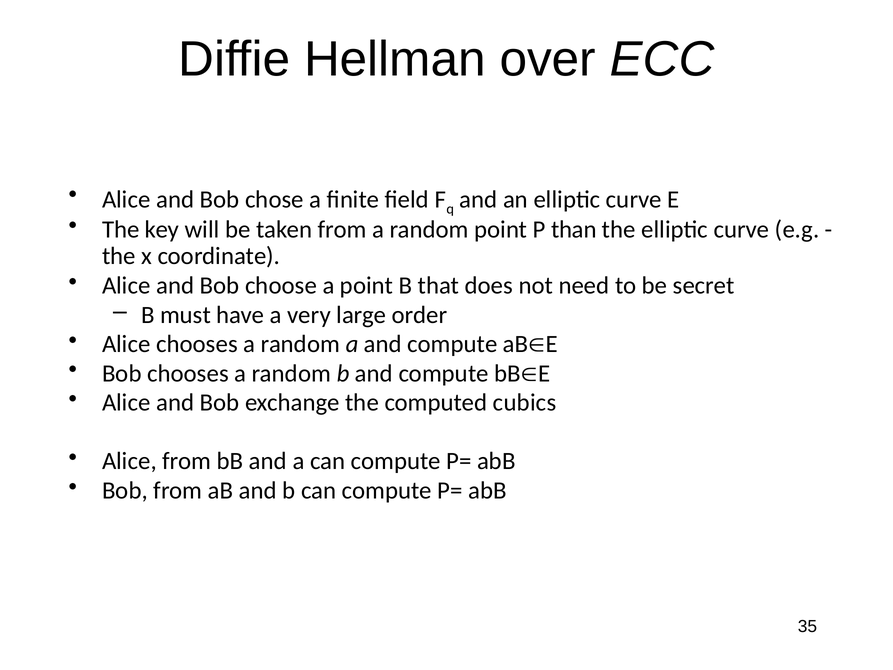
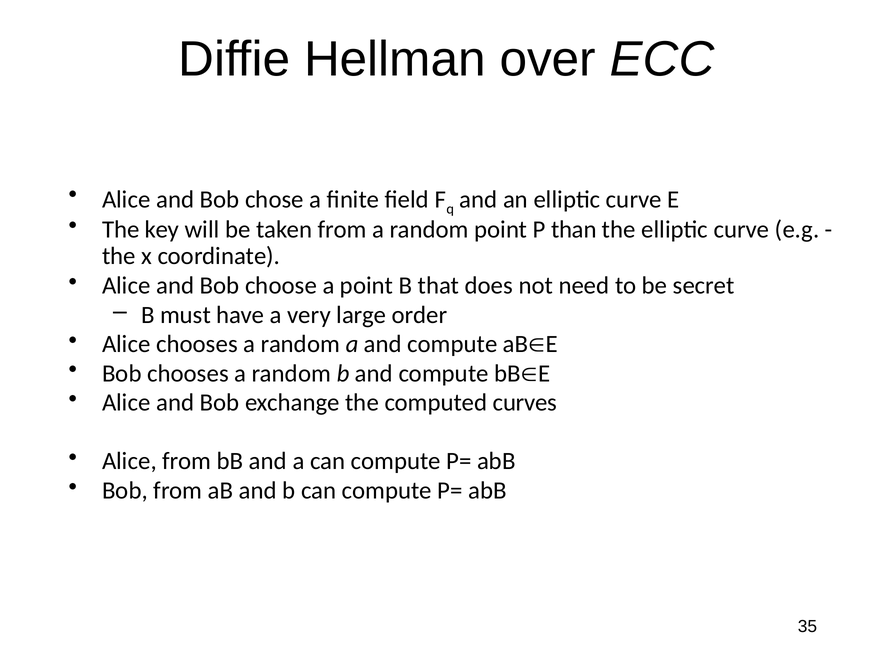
cubics: cubics -> curves
